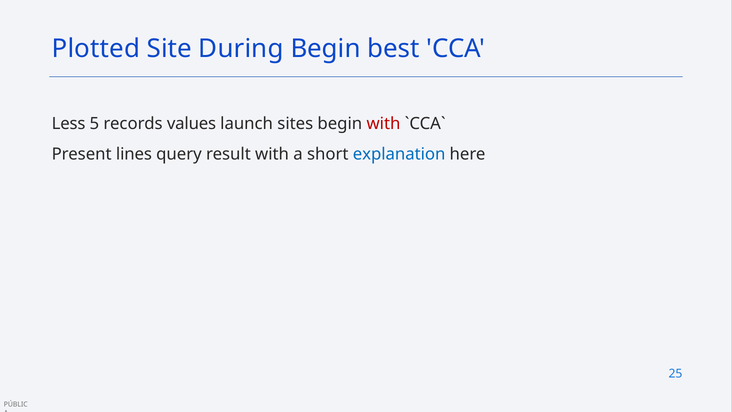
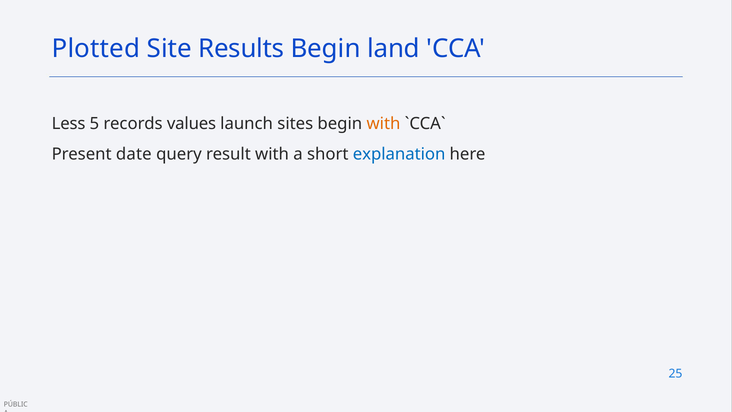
During: During -> Results
best: best -> land
with at (384, 124) colour: red -> orange
lines: lines -> date
